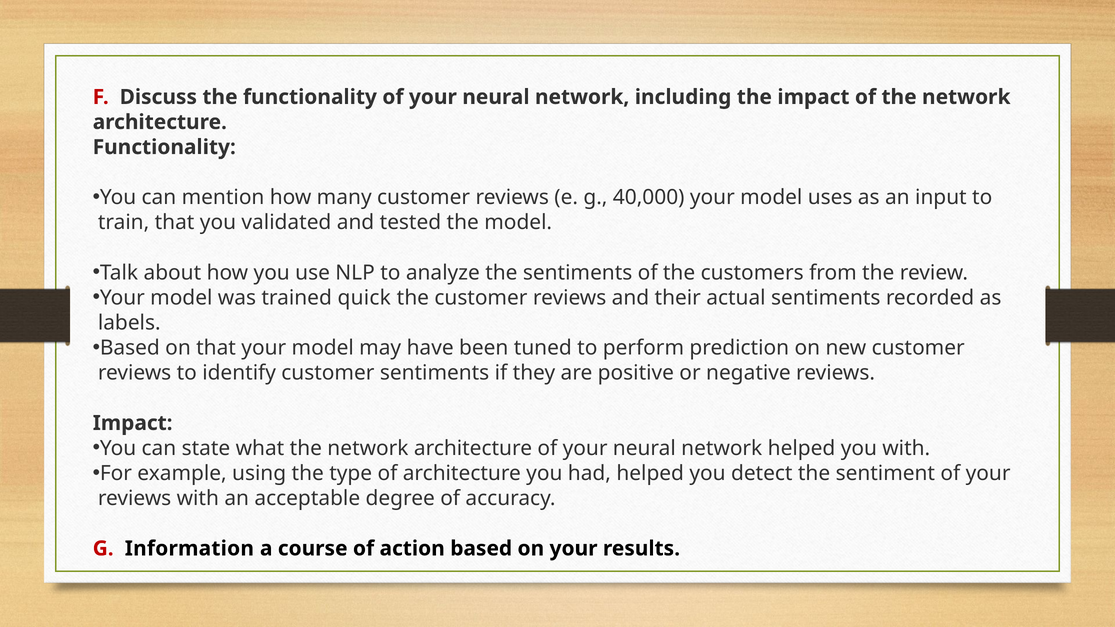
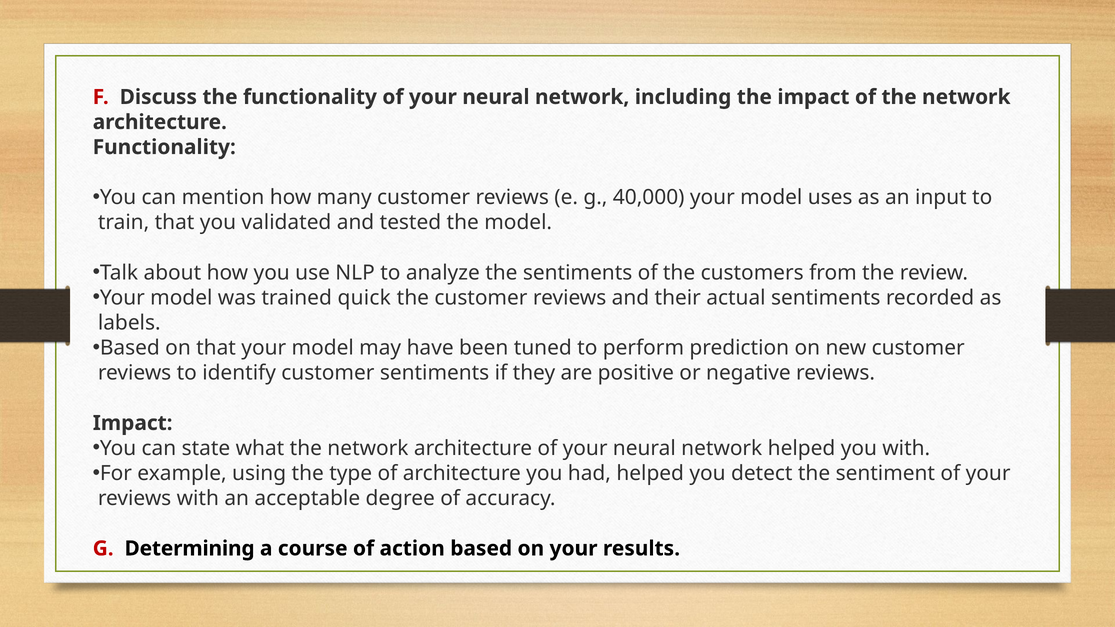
Information: Information -> Determining
